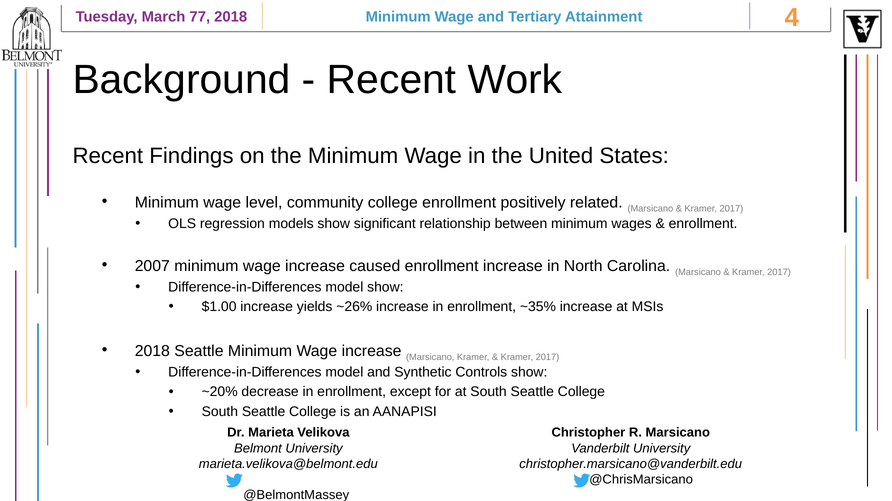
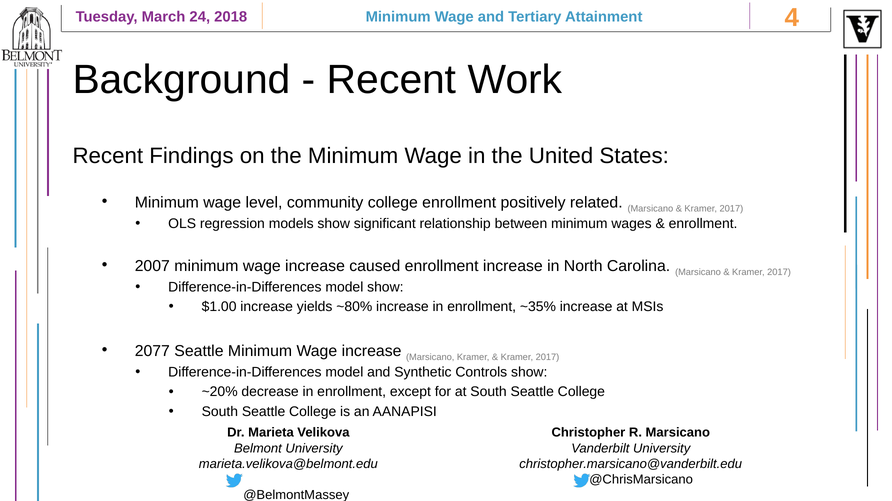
77: 77 -> 24
~26%: ~26% -> ~80%
2018 at (152, 351): 2018 -> 2077
